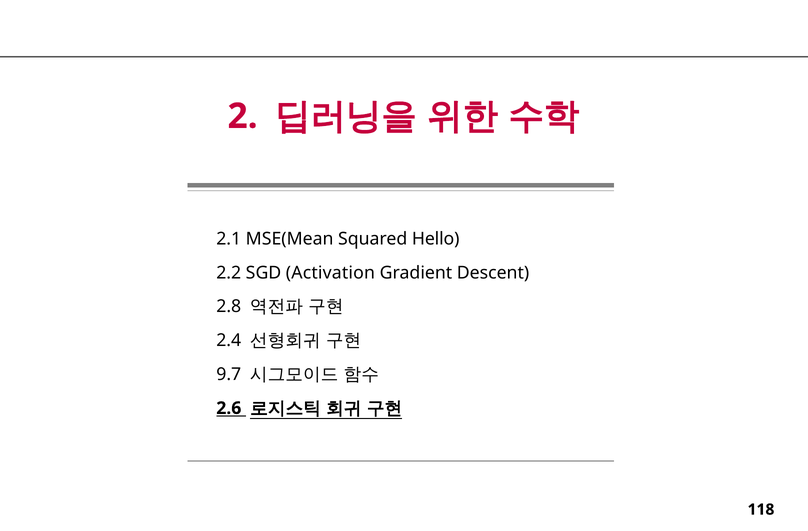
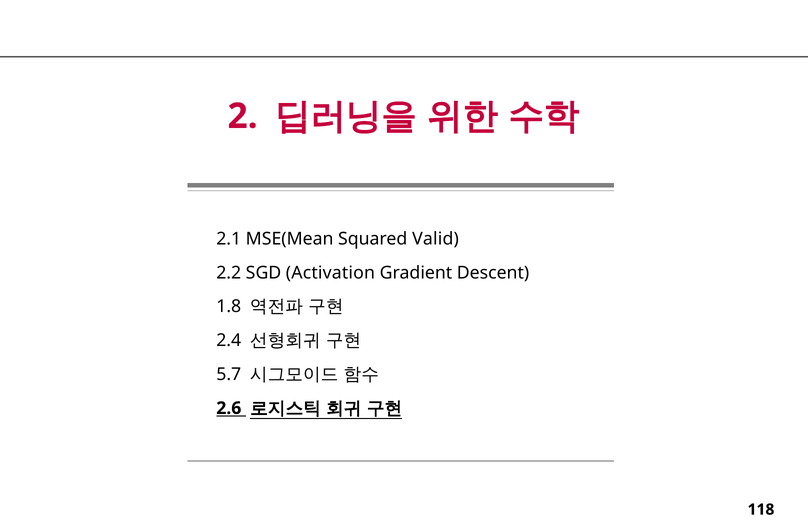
Hello: Hello -> Valid
2.8: 2.8 -> 1.8
9.7: 9.7 -> 5.7
